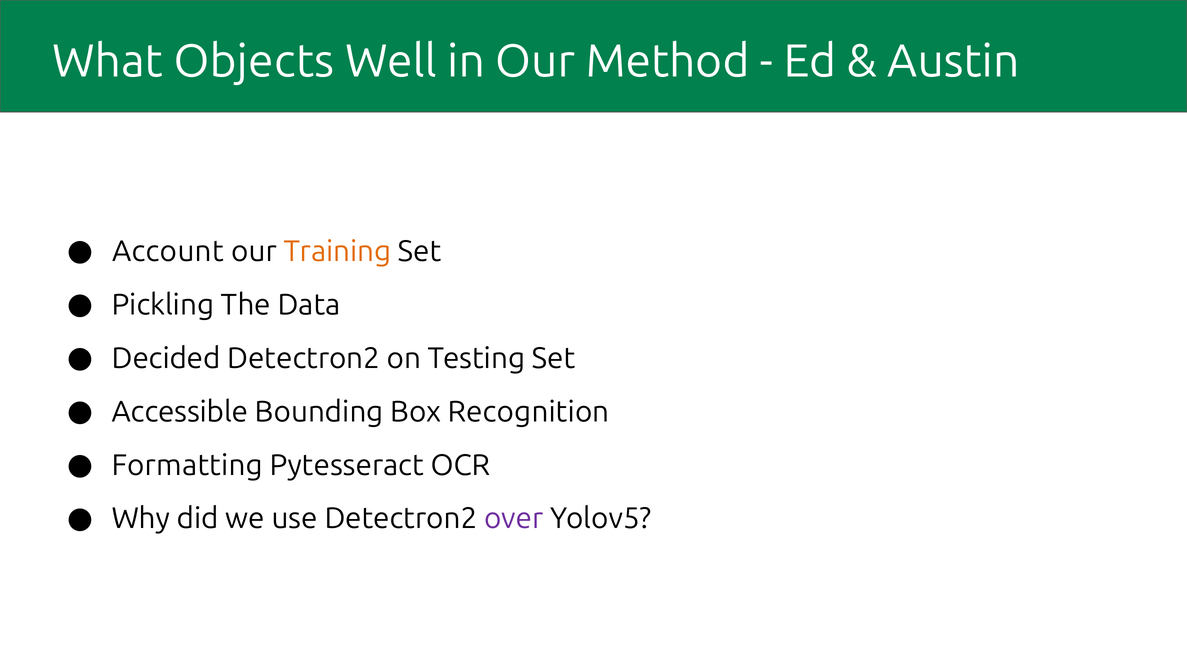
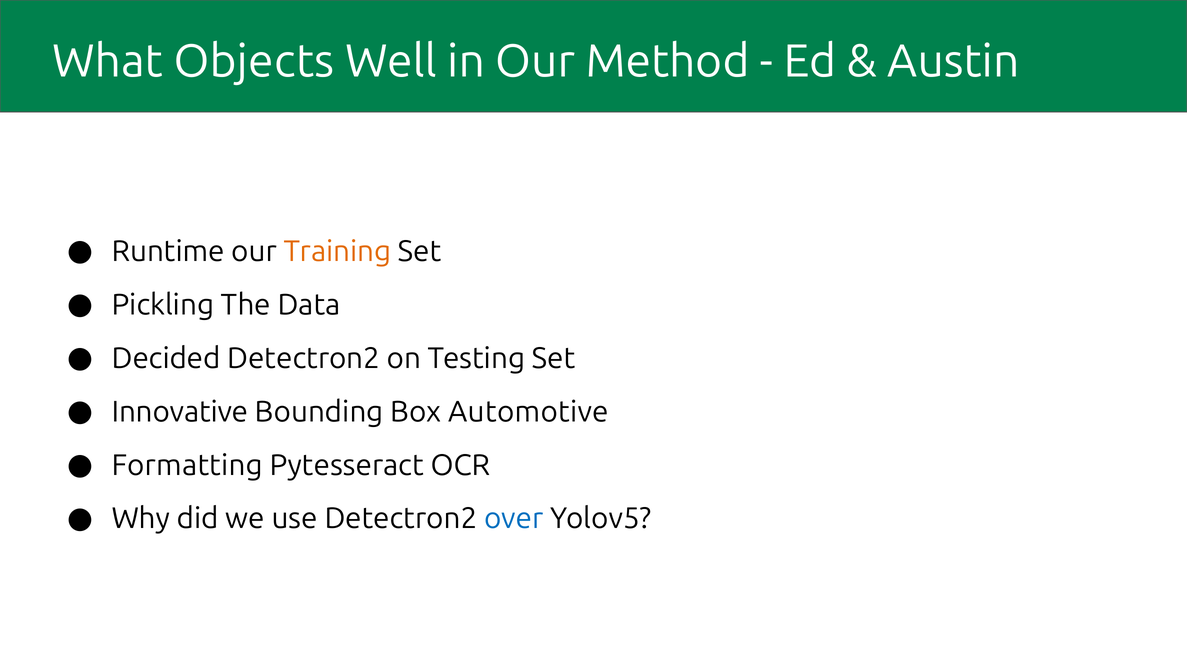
Account: Account -> Runtime
Accessible: Accessible -> Innovative
Recognition: Recognition -> Automotive
over colour: purple -> blue
